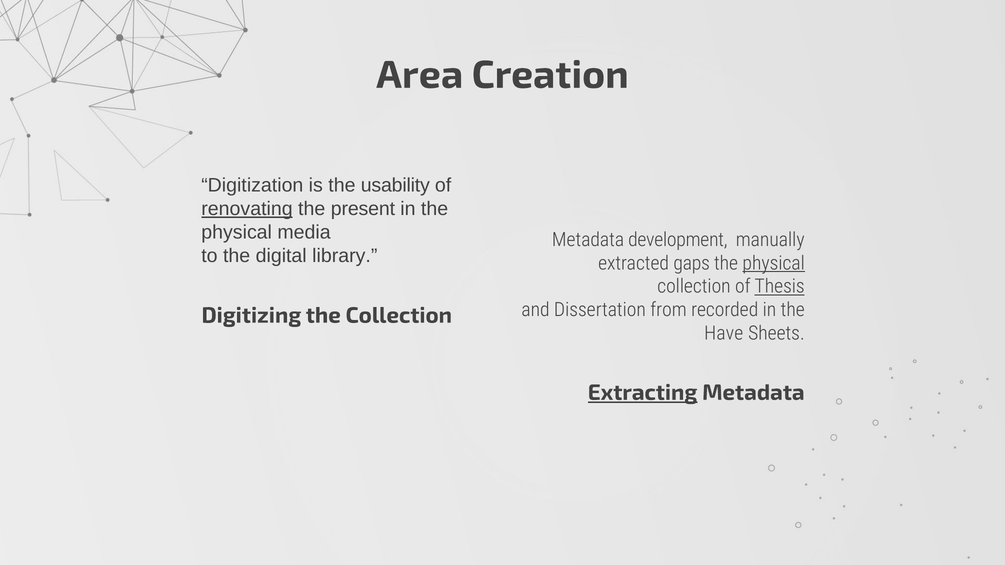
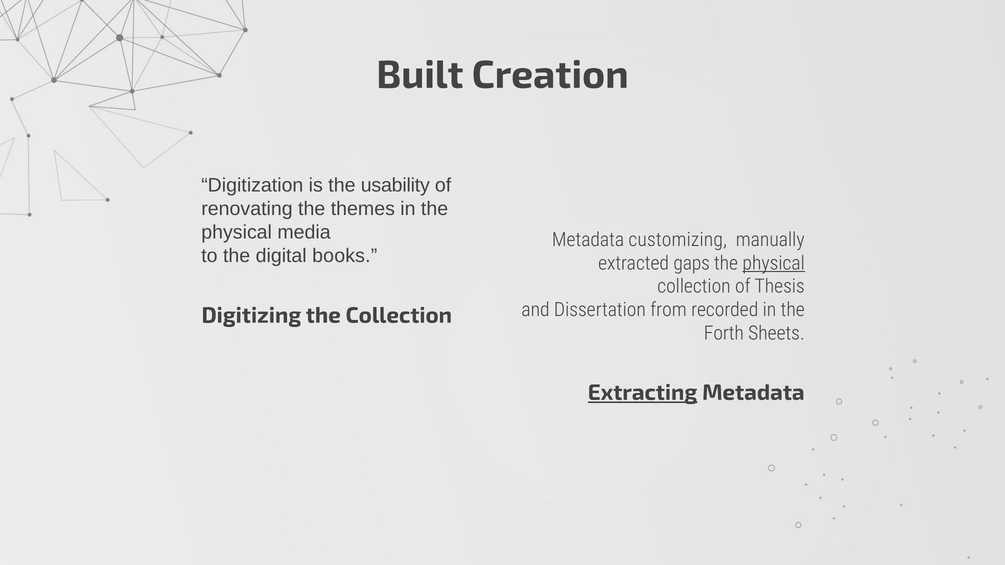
Area: Area -> Built
renovating underline: present -> none
present: present -> themes
development: development -> customizing
library: library -> books
Thesis underline: present -> none
Have: Have -> Forth
